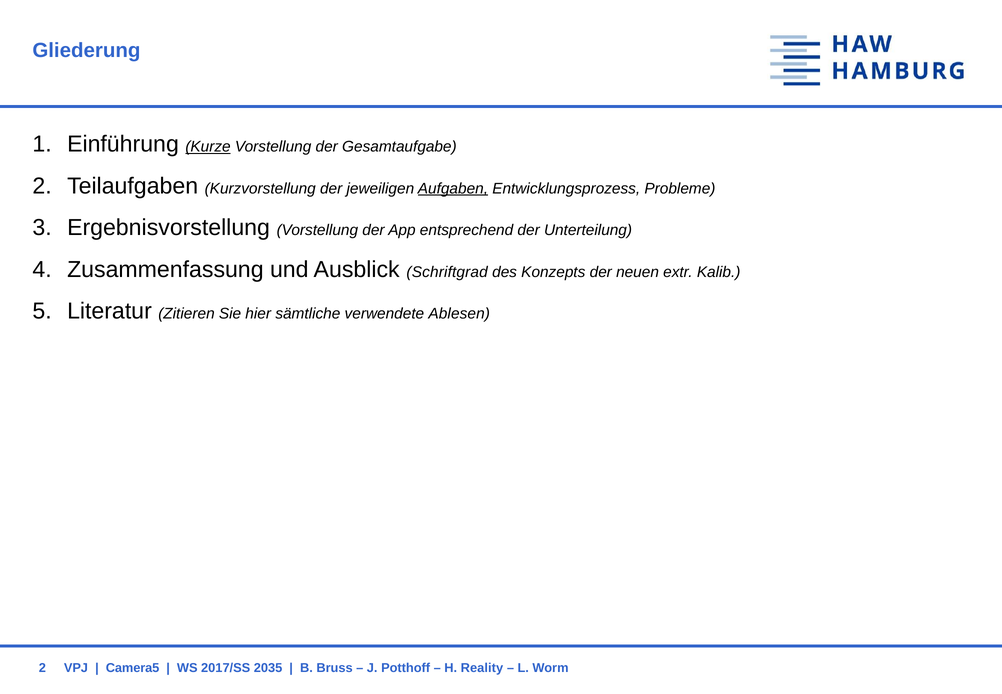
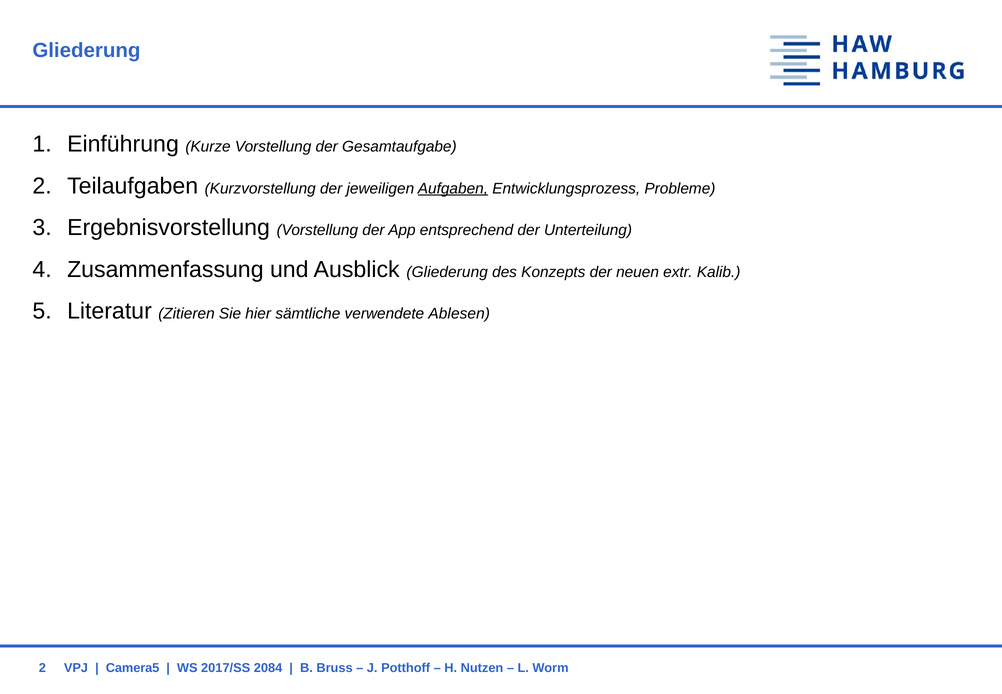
Kurze underline: present -> none
Ausblick Schriftgrad: Schriftgrad -> Gliederung
2035: 2035 -> 2084
Reality: Reality -> Nutzen
